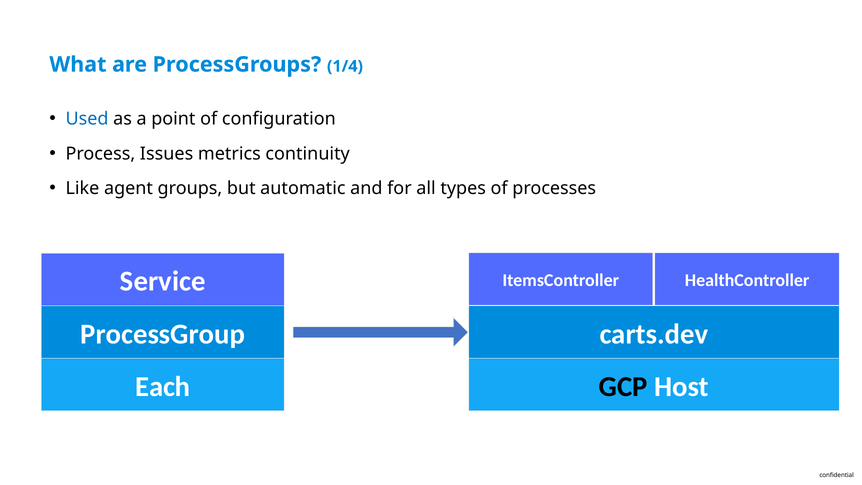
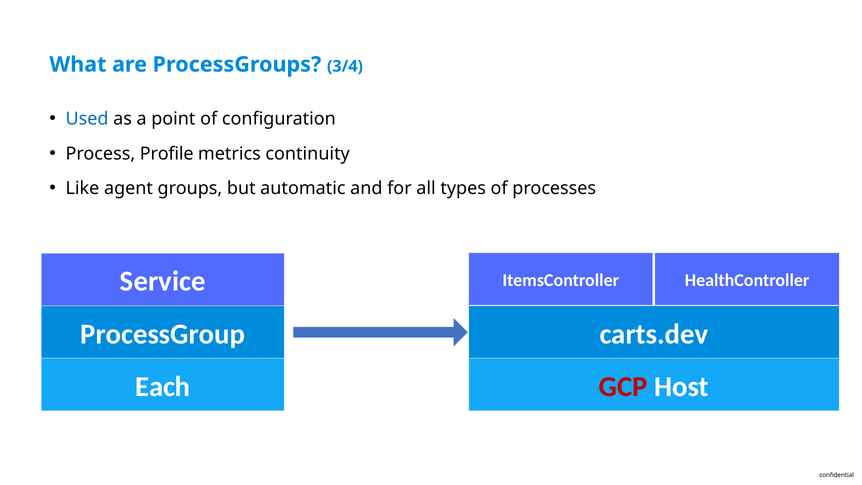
1/4: 1/4 -> 3/4
Issues: Issues -> Profile
GCP colour: black -> red
